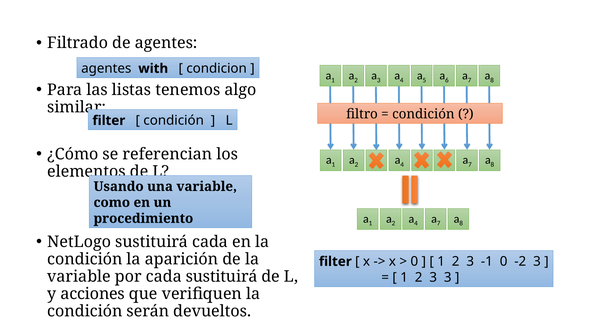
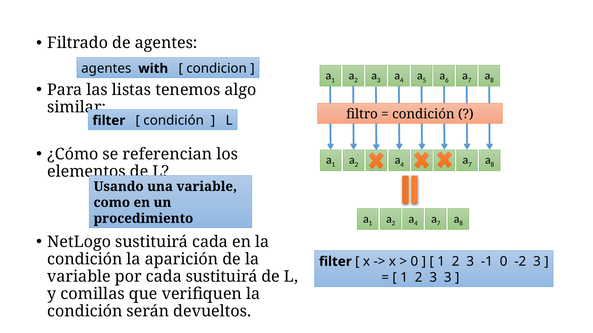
acciones: acciones -> comillas
